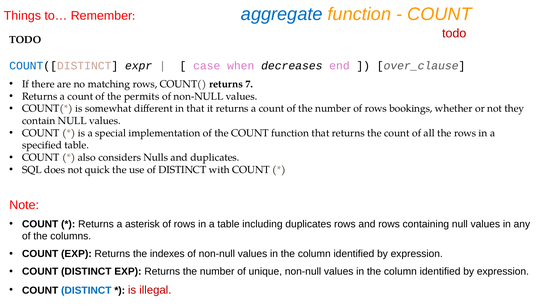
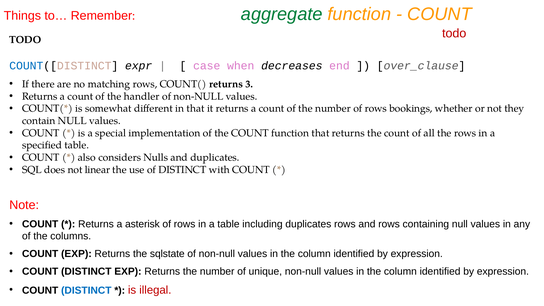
aggregate colour: blue -> green
7: 7 -> 3
permits: permits -> handler
quick: quick -> linear
indexes: indexes -> sqlstate
